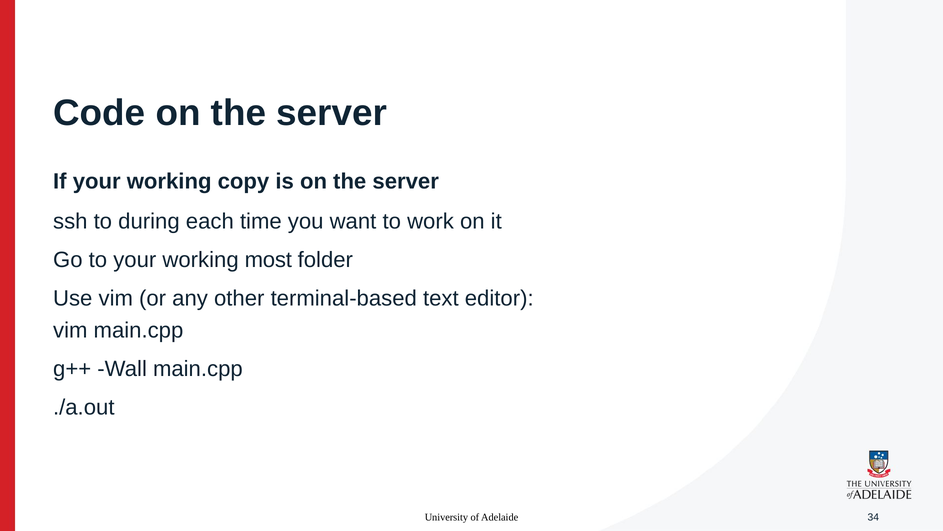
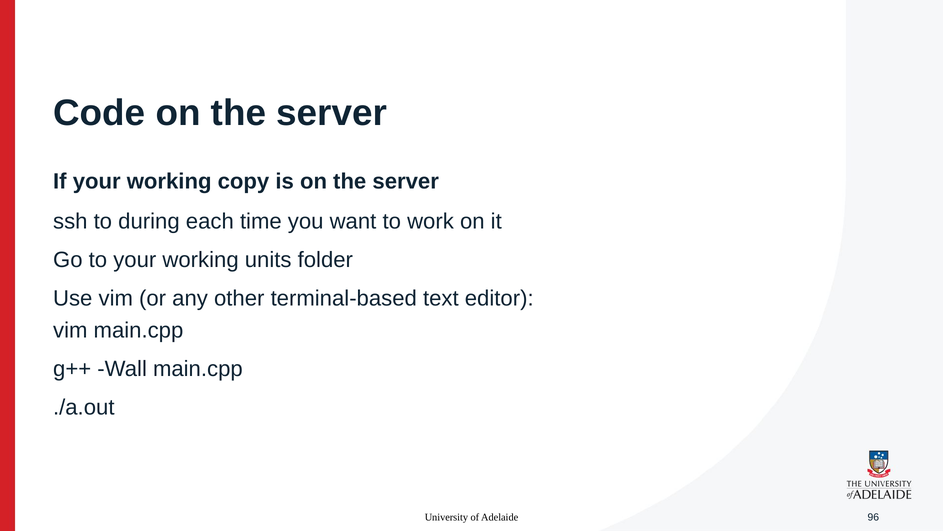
most: most -> units
34: 34 -> 96
